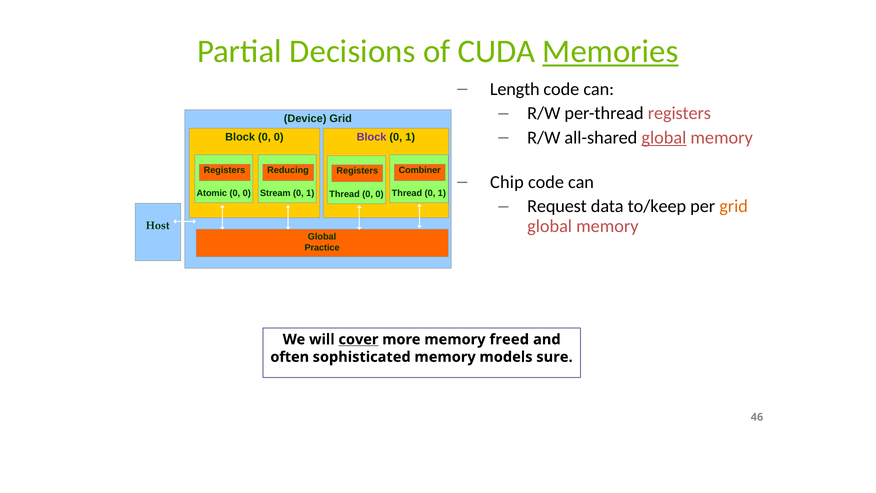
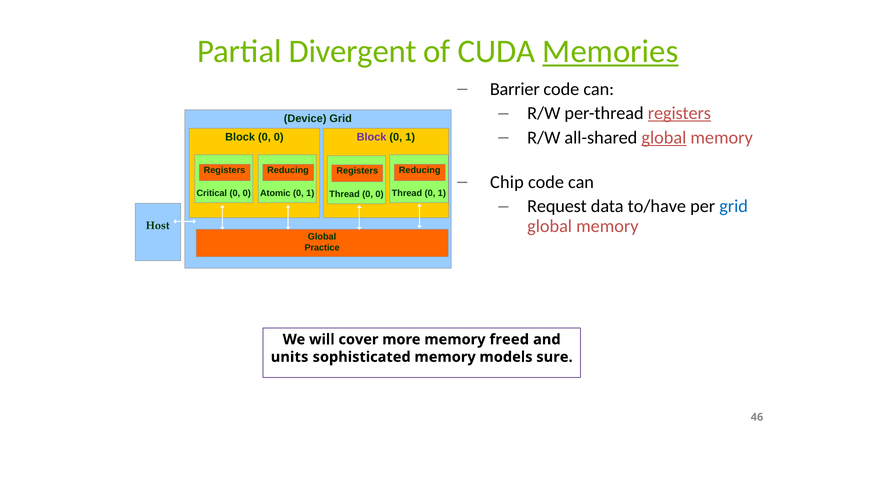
Decisions: Decisions -> Divergent
Length: Length -> Barrier
registers at (679, 113) underline: none -> present
Combiner at (420, 170): Combiner -> Reducing
Atomic: Atomic -> Critical
Stream: Stream -> Atomic
to/keep: to/keep -> to/have
grid at (734, 206) colour: orange -> blue
cover underline: present -> none
often: often -> units
